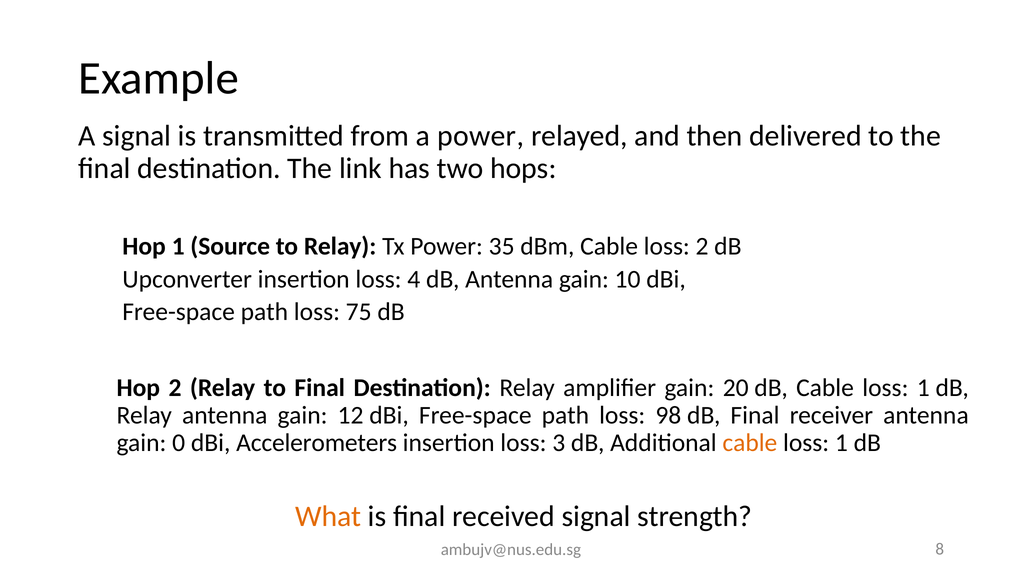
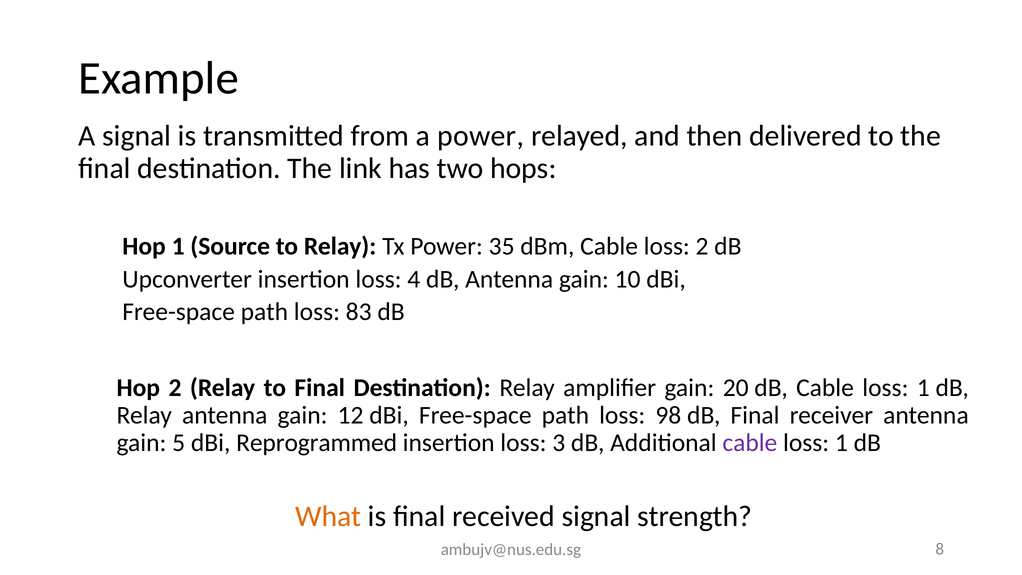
75: 75 -> 83
0: 0 -> 5
Accelerometers: Accelerometers -> Reprogrammed
cable at (750, 443) colour: orange -> purple
